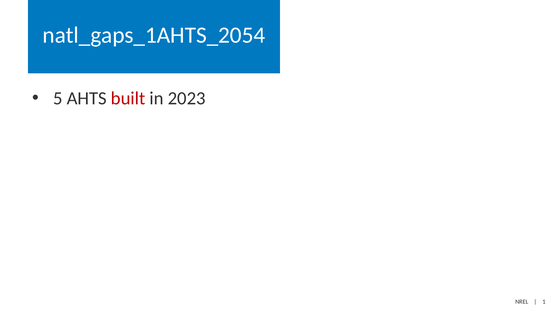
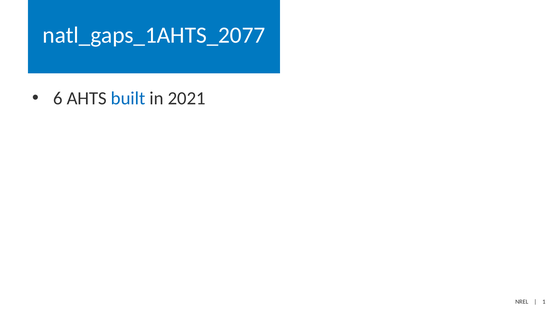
natl_gaps_1AHTS_2054: natl_gaps_1AHTS_2054 -> natl_gaps_1AHTS_2077
5: 5 -> 6
built colour: red -> blue
2023: 2023 -> 2021
